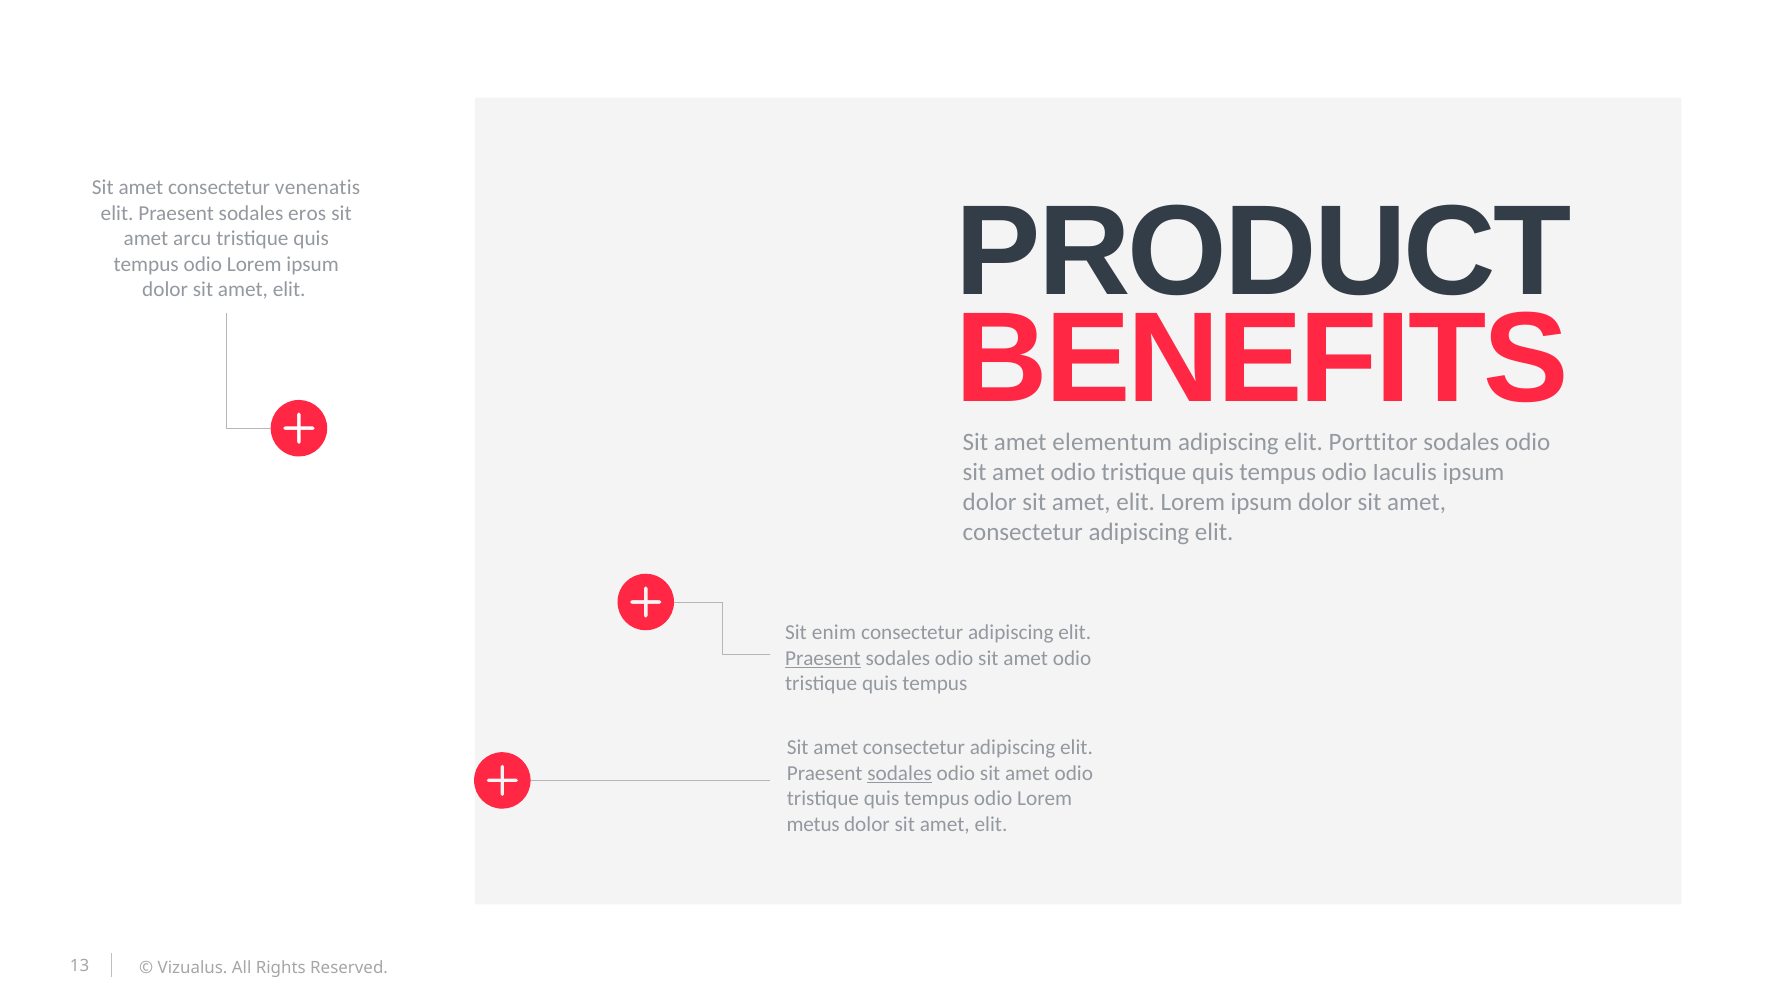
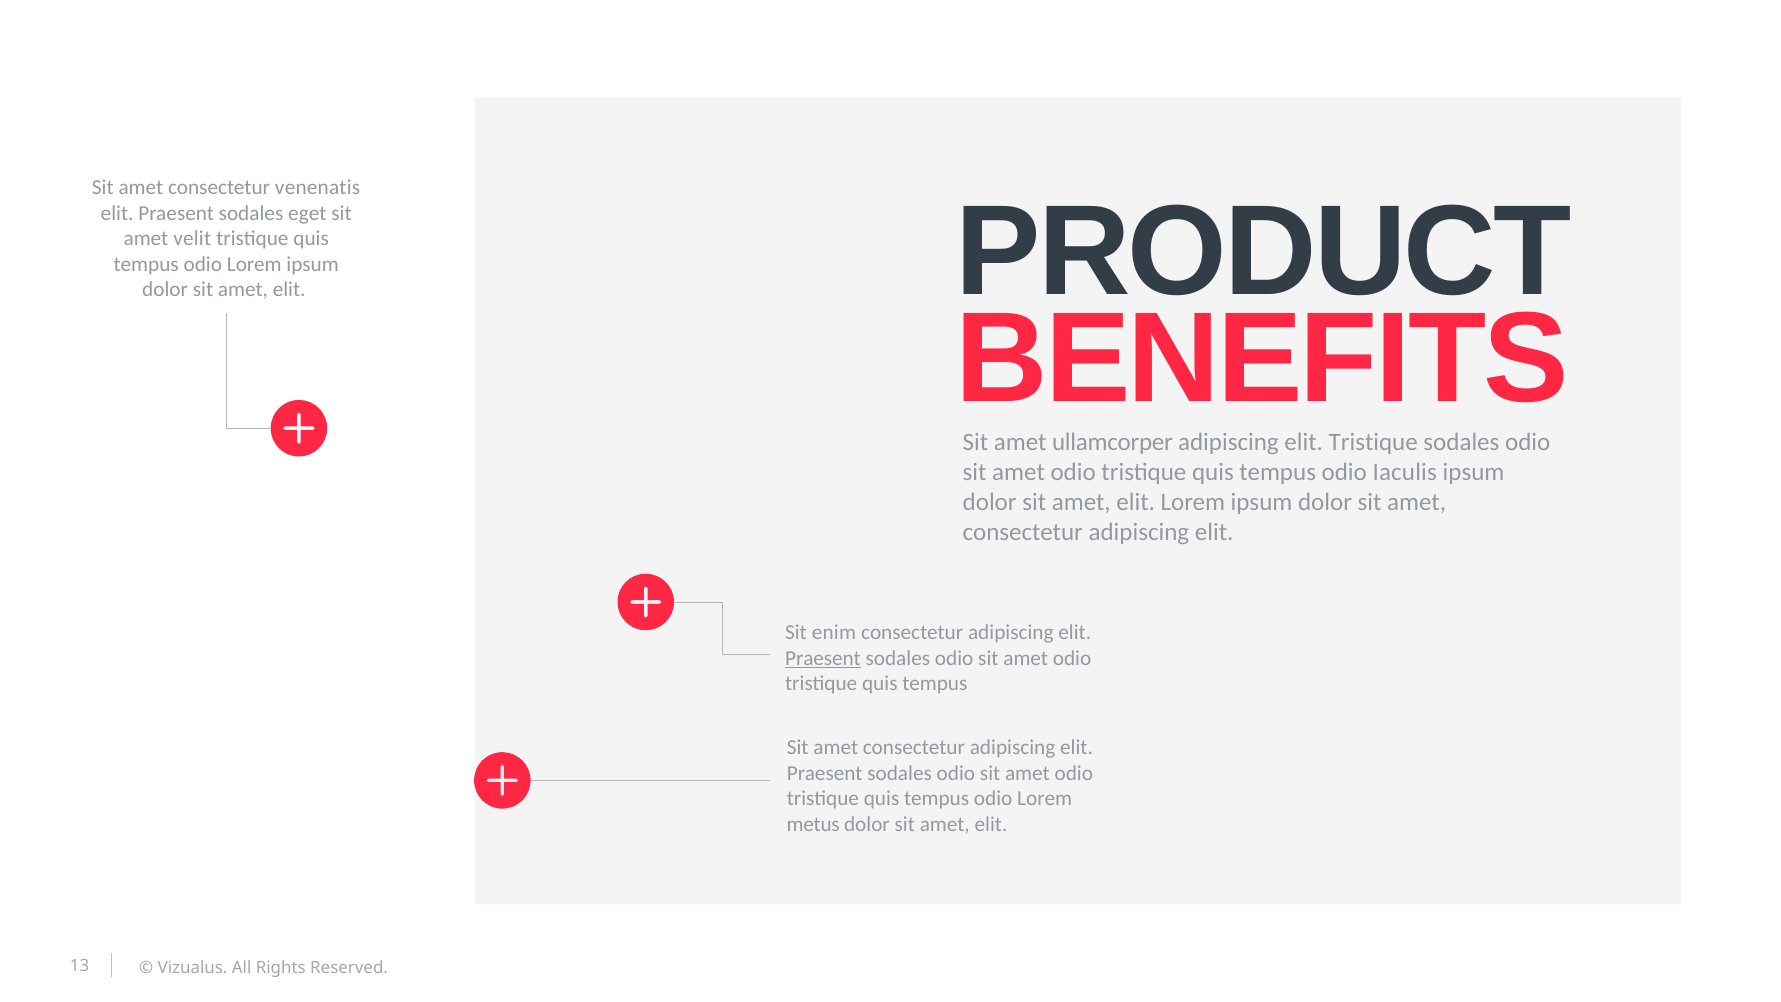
eros: eros -> eget
arcu: arcu -> velit
elementum: elementum -> ullamcorper
elit Porttitor: Porttitor -> Tristique
sodales at (900, 773) underline: present -> none
